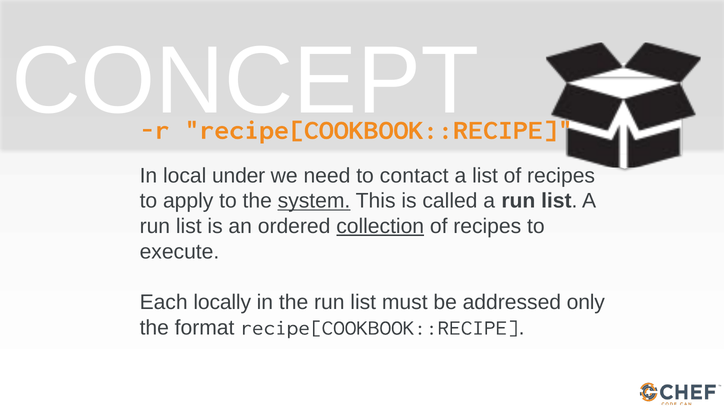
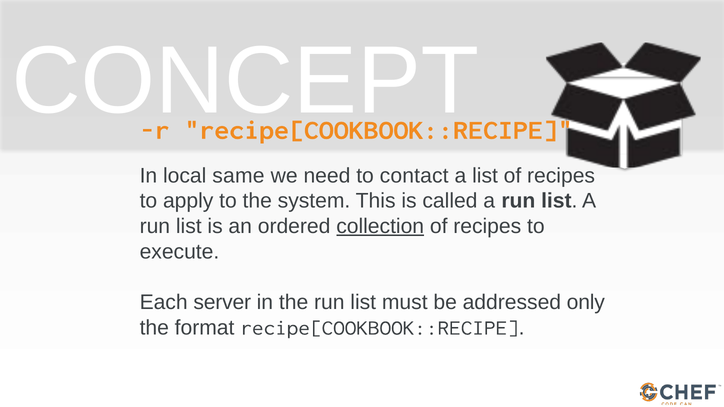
under: under -> same
system underline: present -> none
locally: locally -> server
